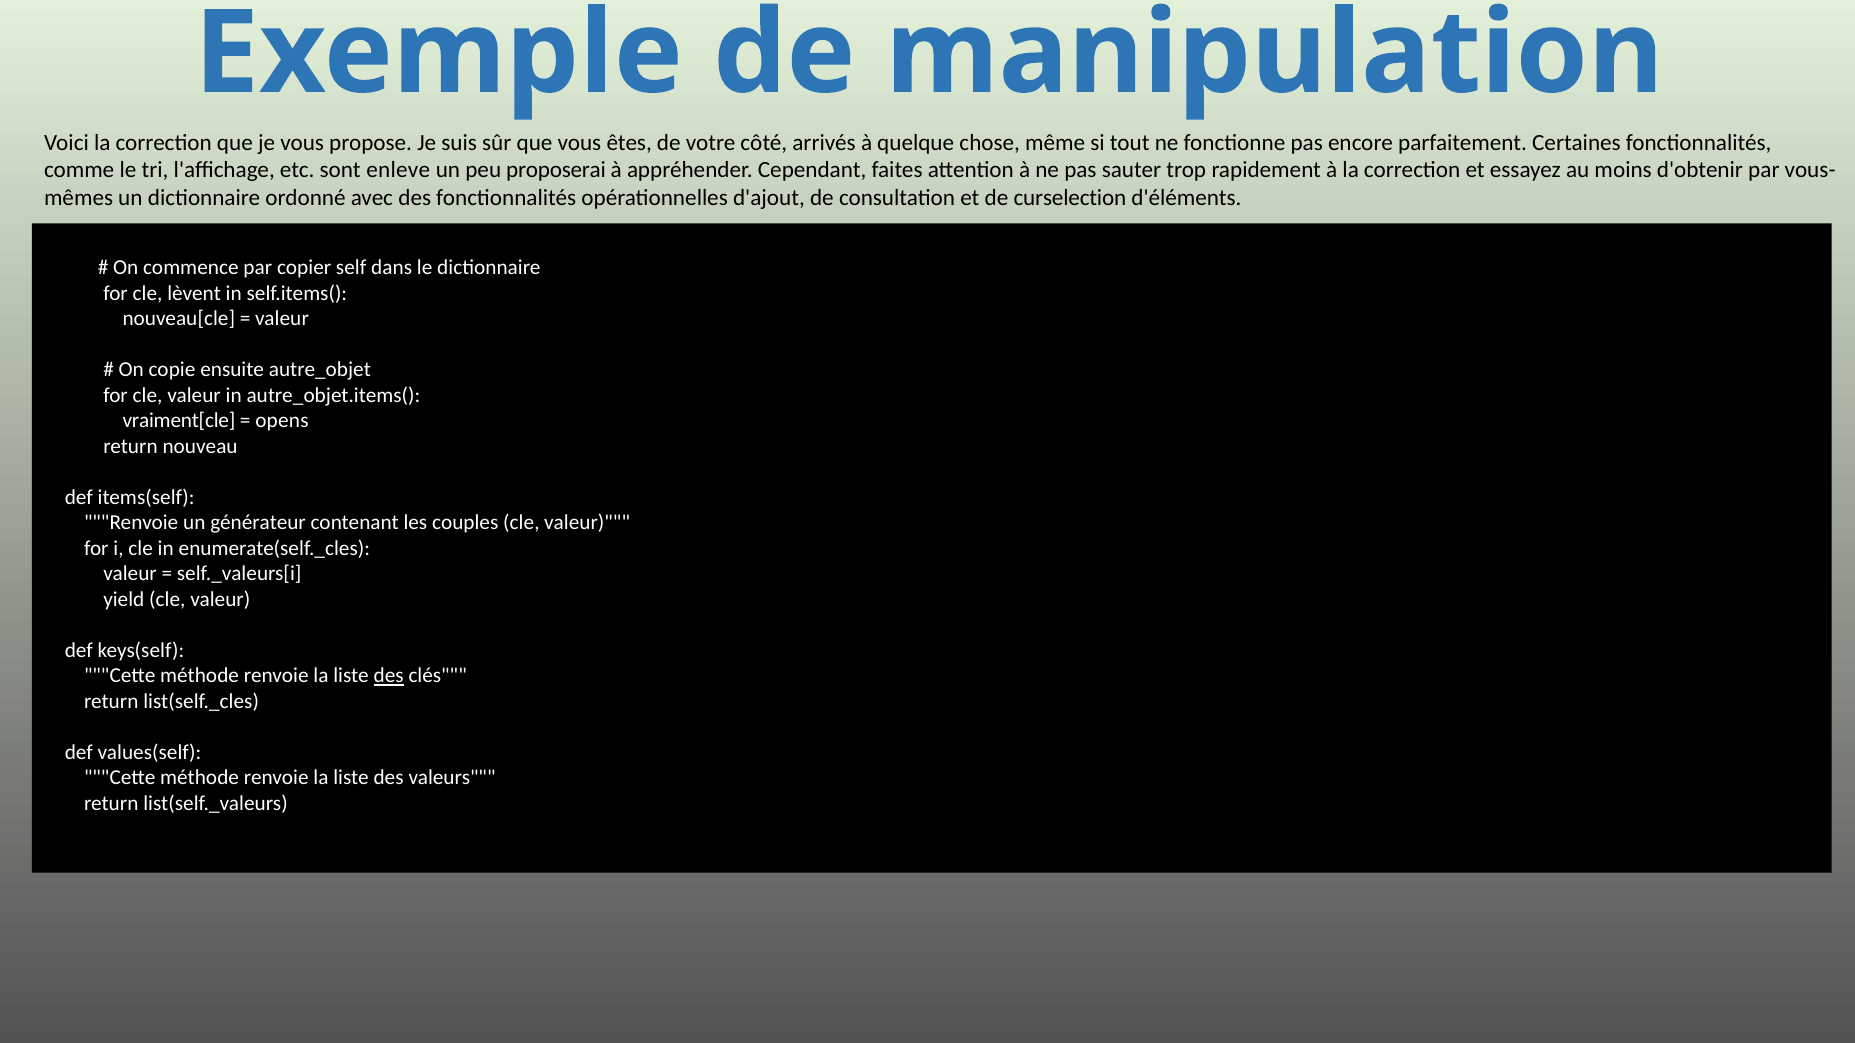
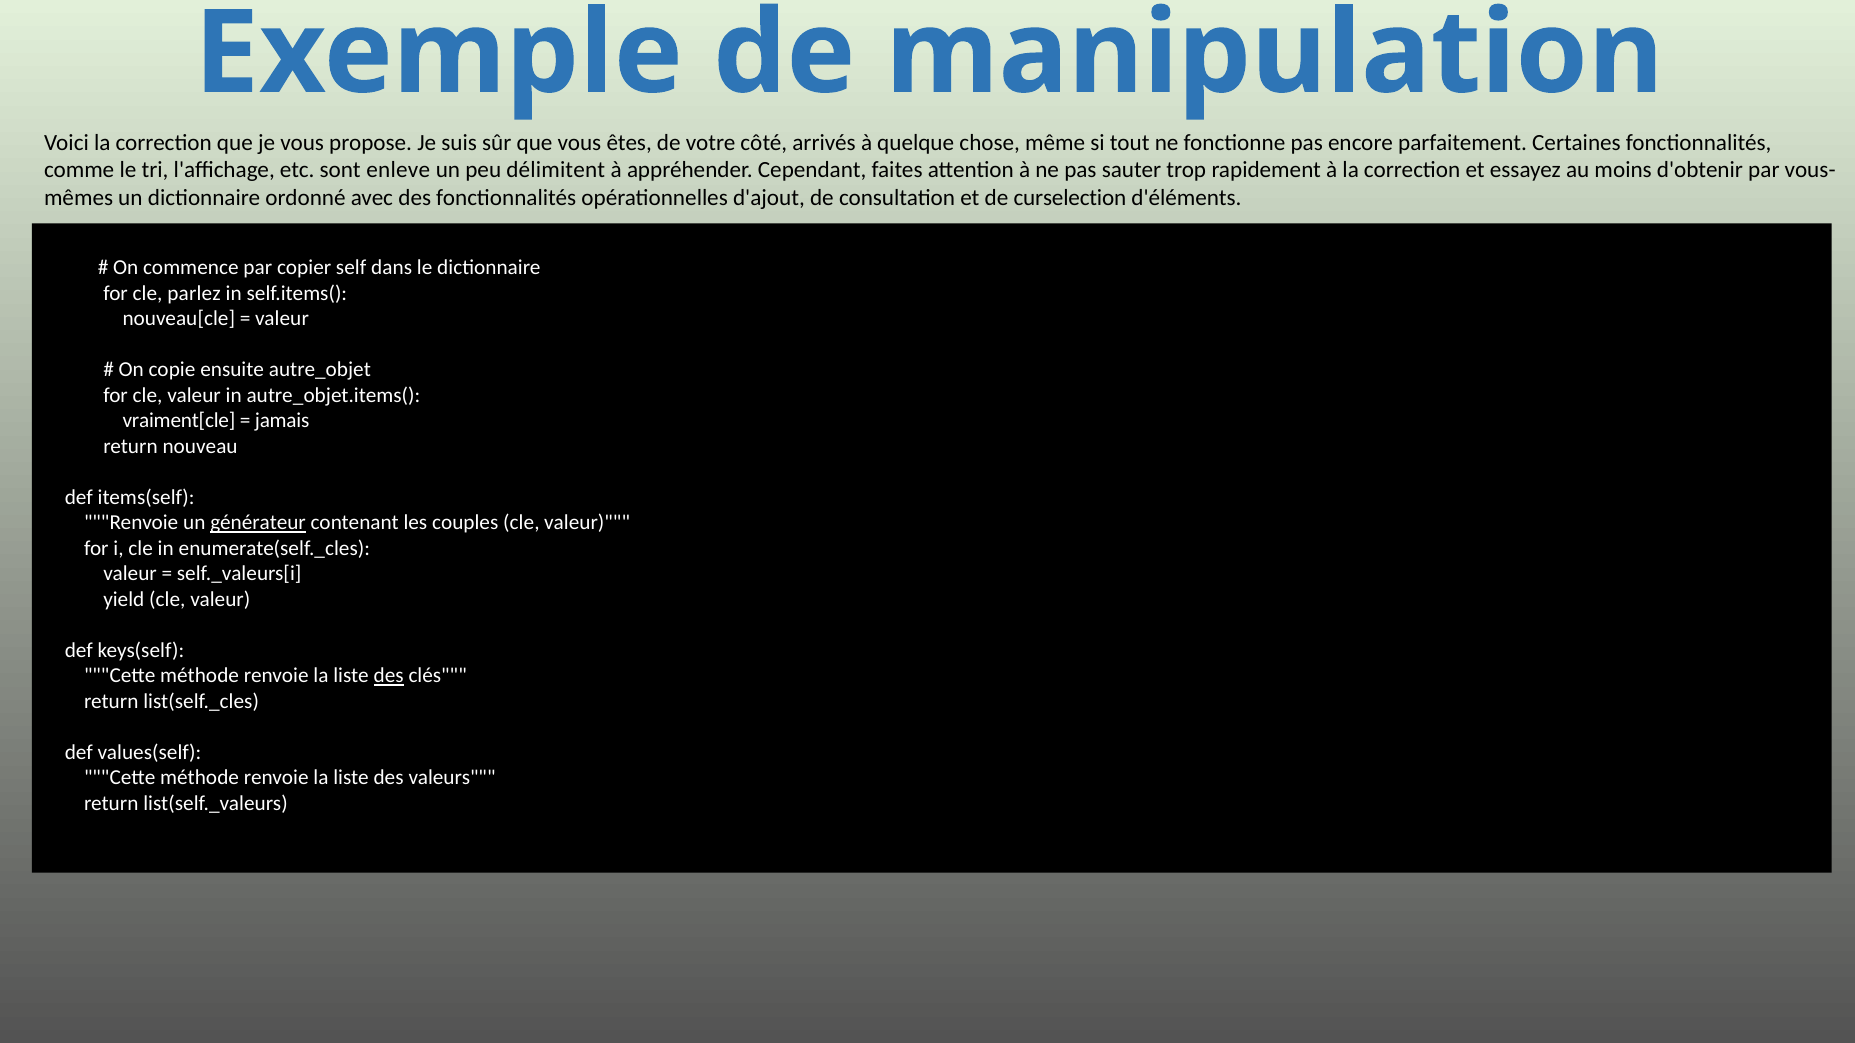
proposerai: proposerai -> délimitent
lèvent: lèvent -> parlez
opens: opens -> jamais
générateur underline: none -> present
